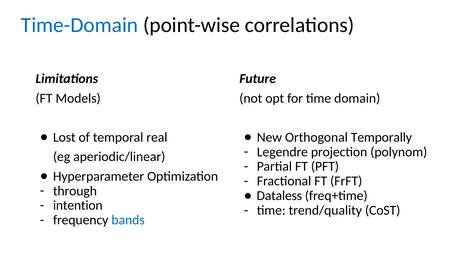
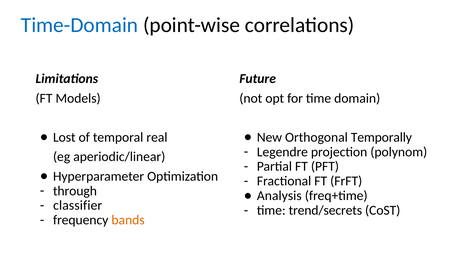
Dataless: Dataless -> Analysis
intention: intention -> classifier
trend/quality: trend/quality -> trend/secrets
bands colour: blue -> orange
